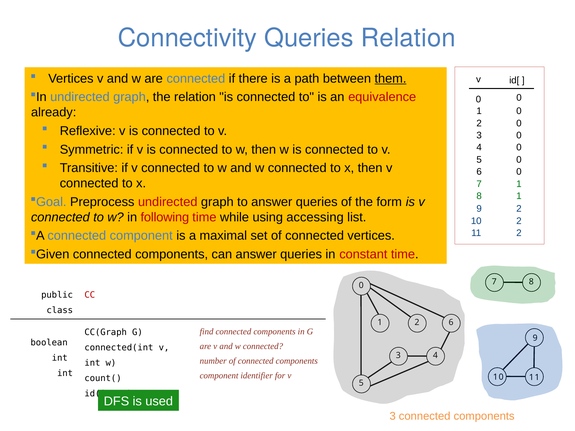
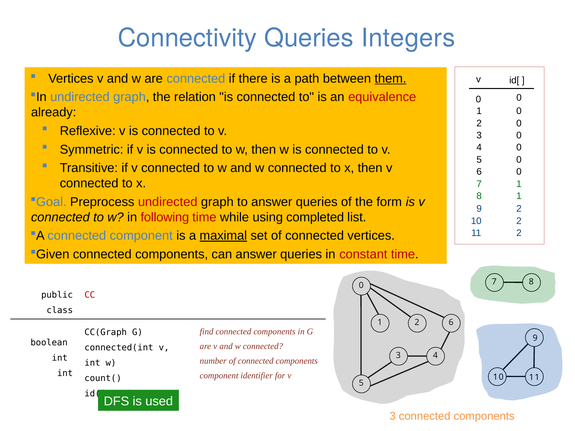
Queries Relation: Relation -> Integers
accessing: accessing -> completed
maximal underline: none -> present
